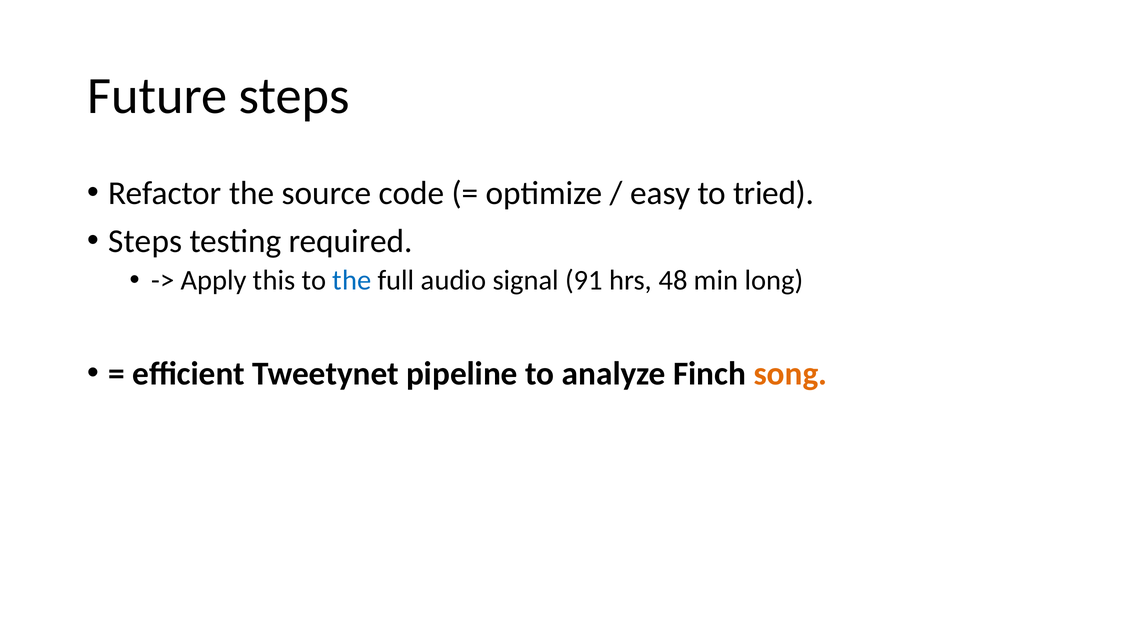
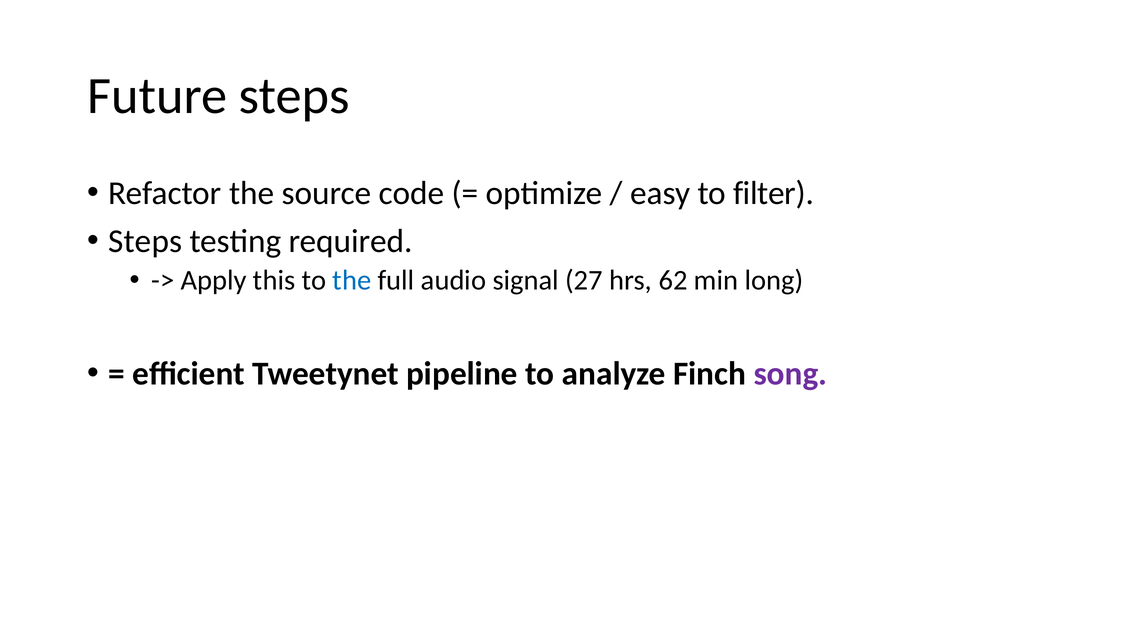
tried: tried -> filter
91: 91 -> 27
48: 48 -> 62
song colour: orange -> purple
